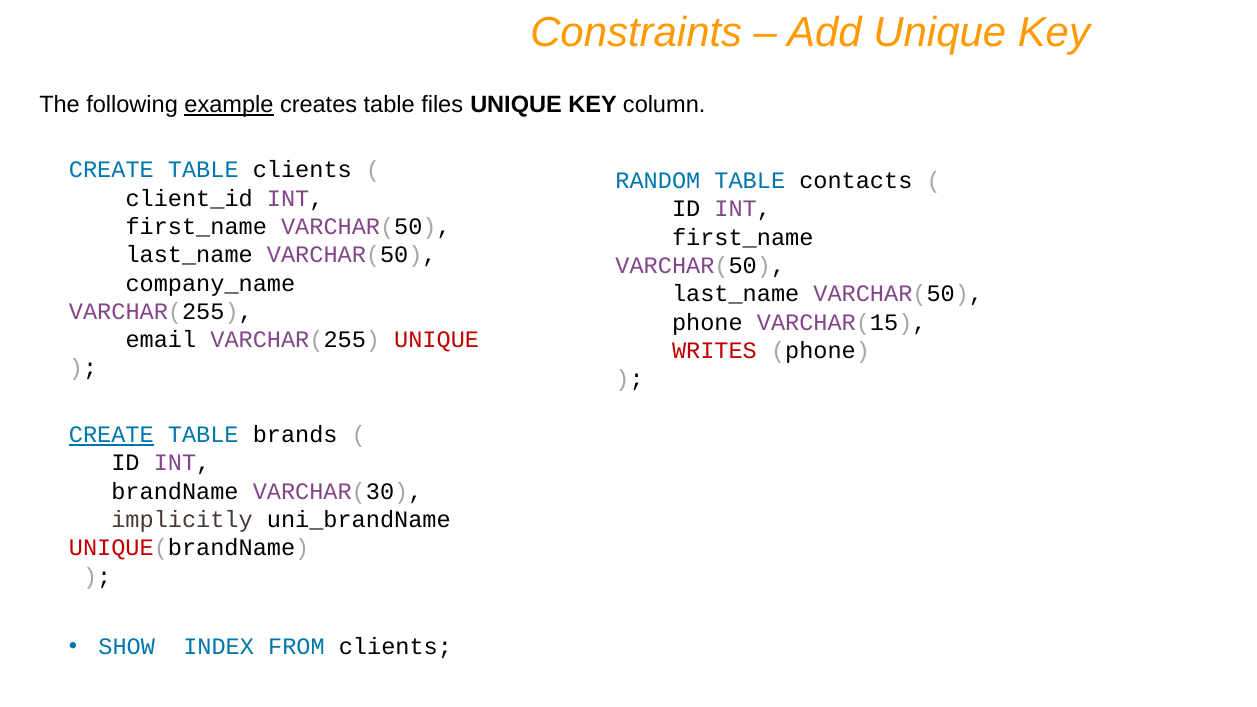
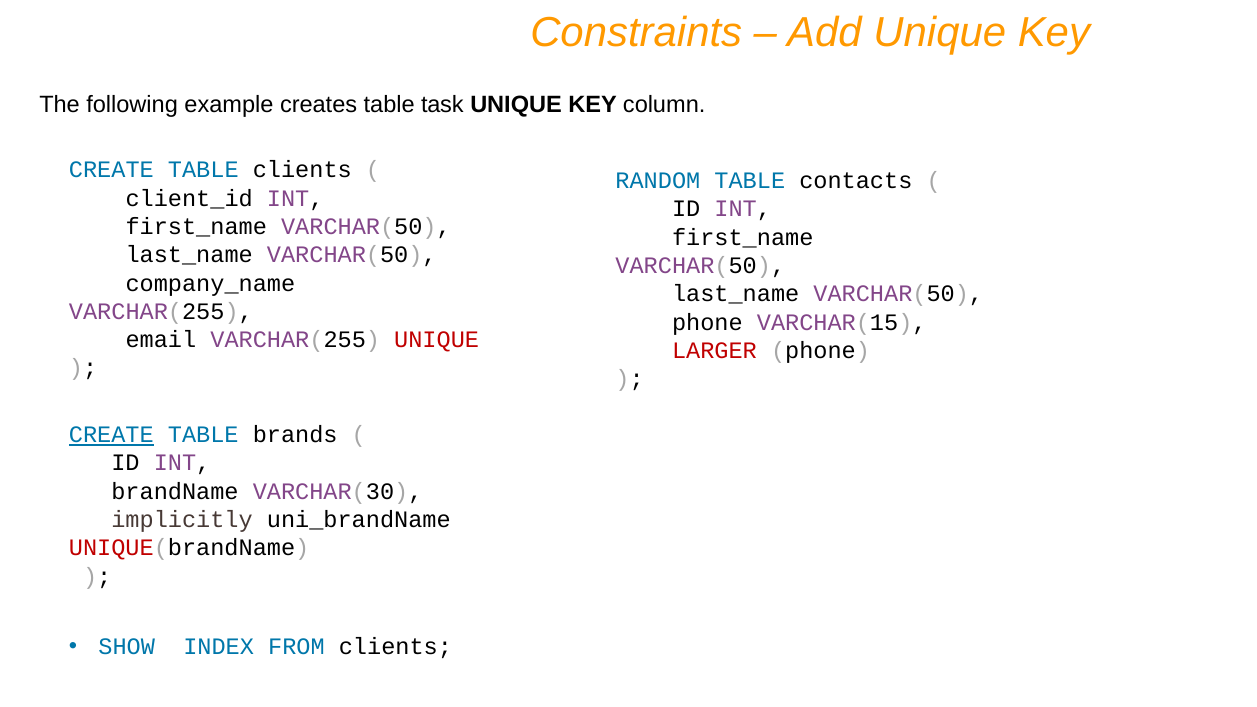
example underline: present -> none
files: files -> task
WRITES: WRITES -> LARGER
